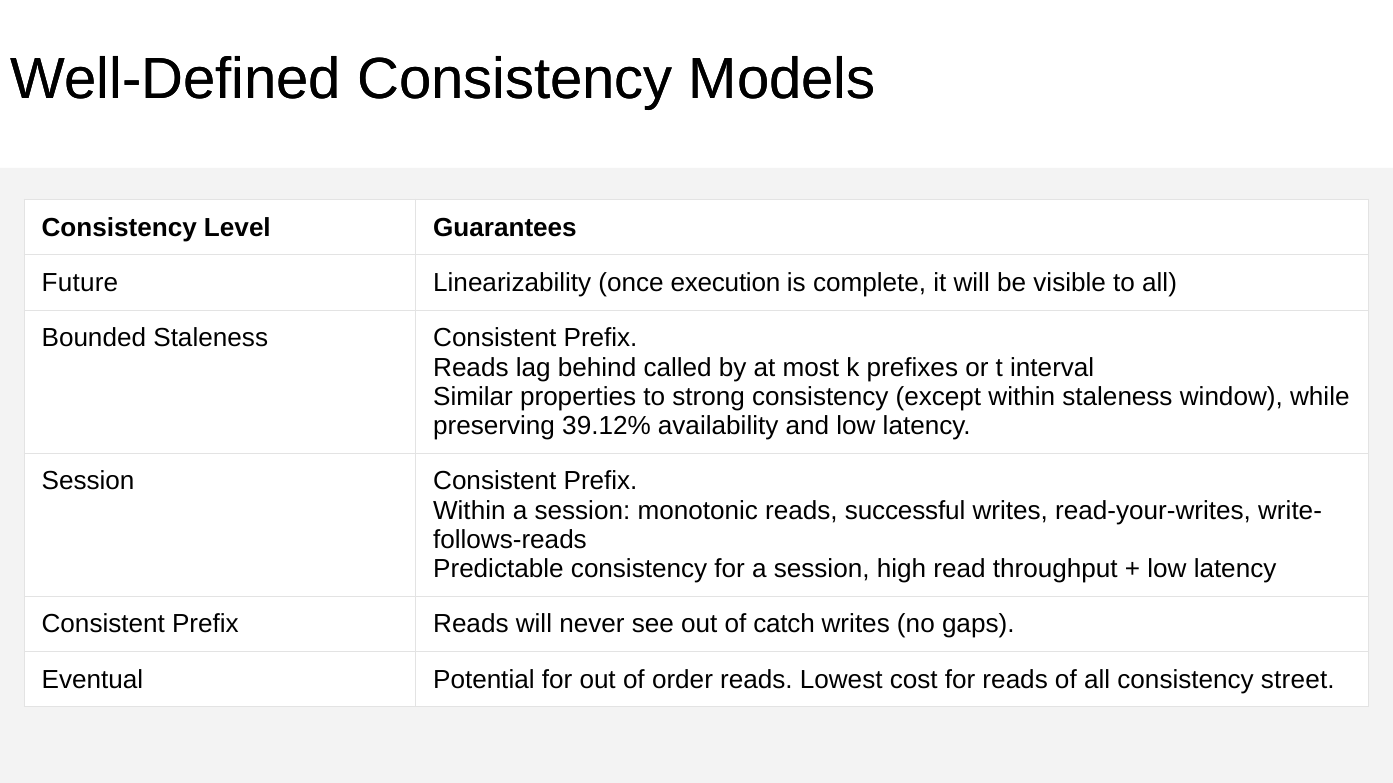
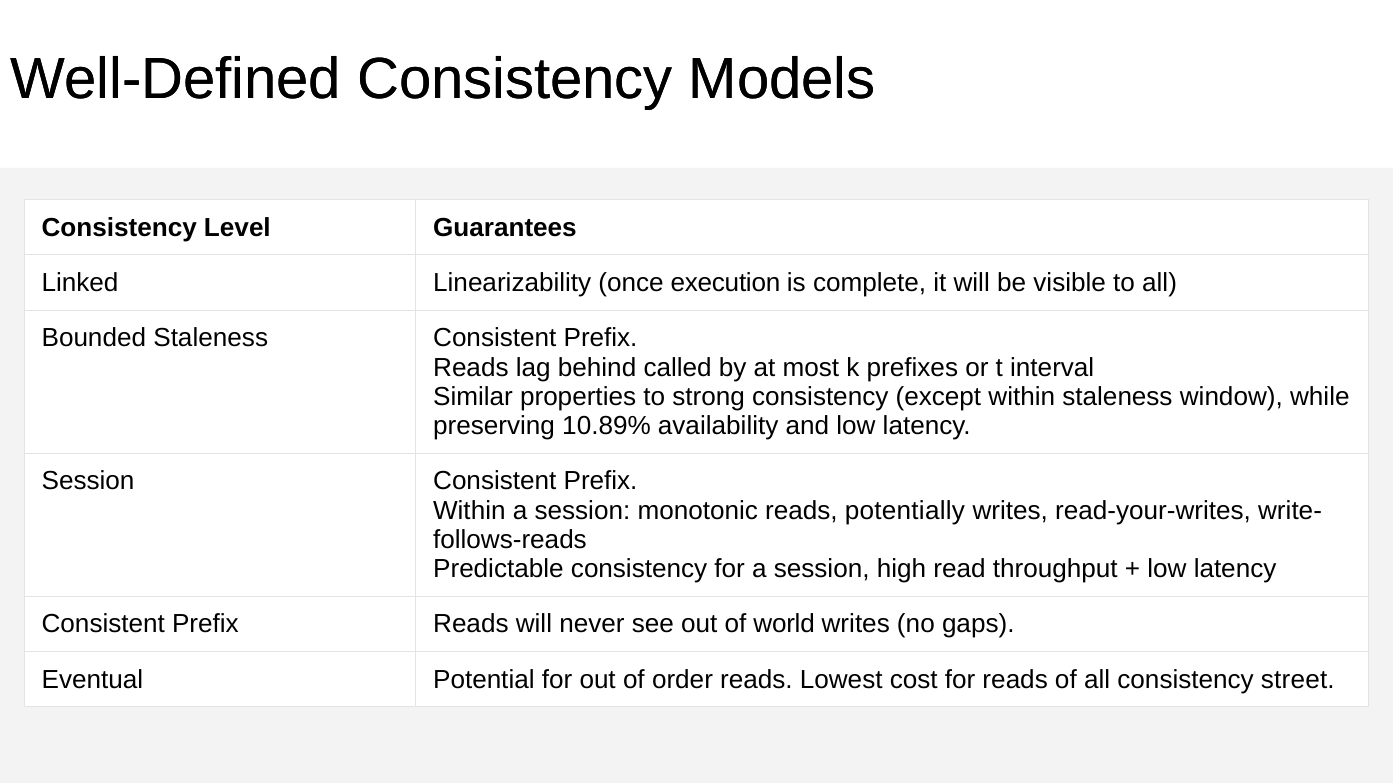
Future: Future -> Linked
39.12%: 39.12% -> 10.89%
successful: successful -> potentially
catch: catch -> world
